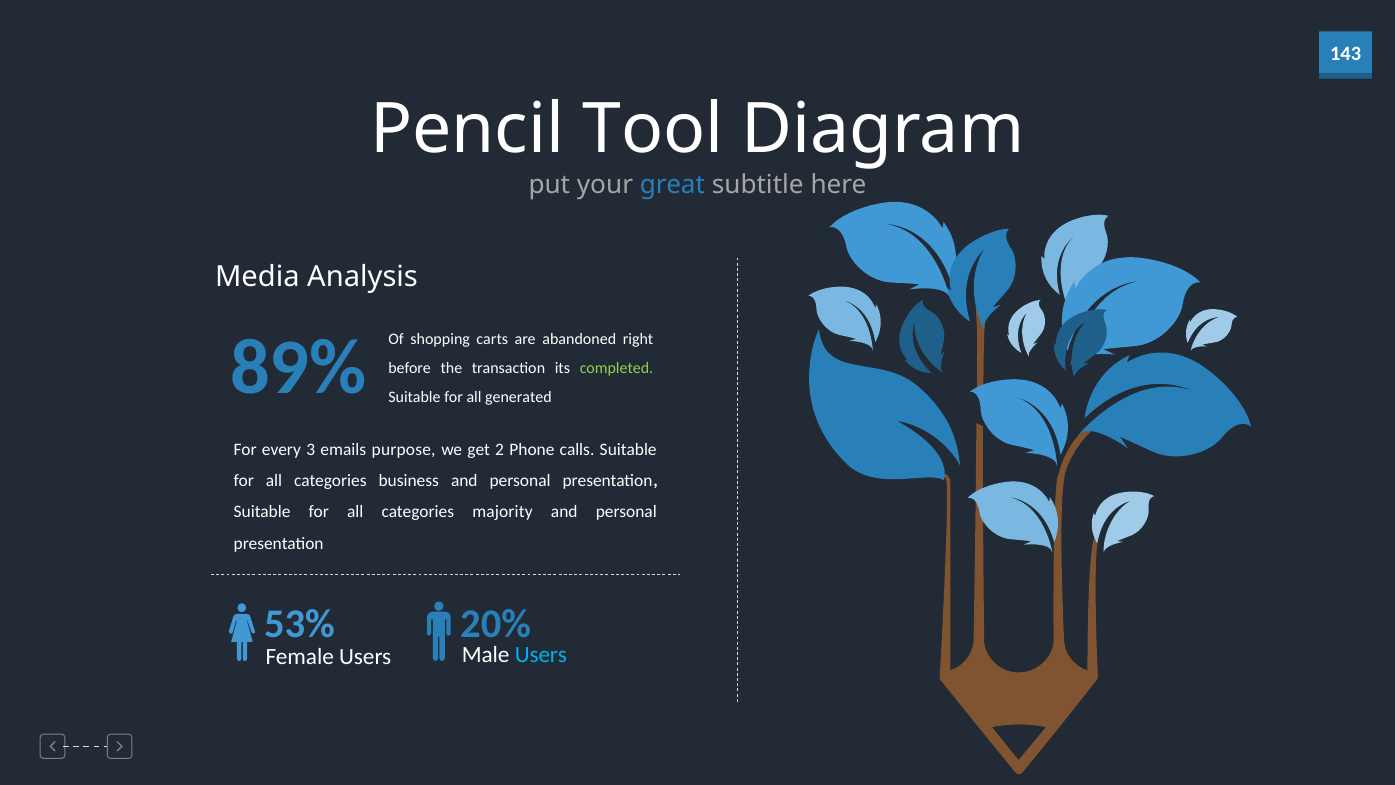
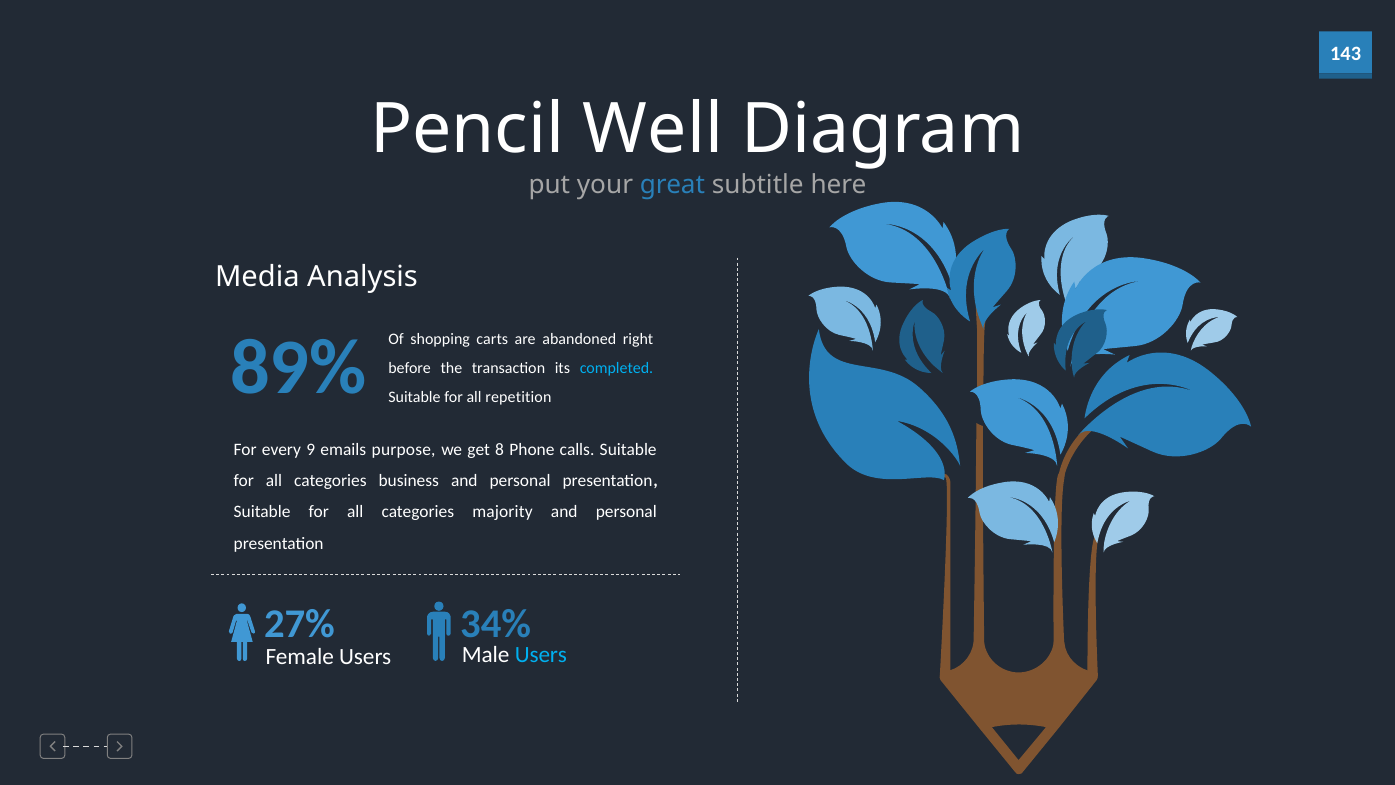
Tool: Tool -> Well
completed colour: light green -> light blue
generated: generated -> repetition
3: 3 -> 9
2: 2 -> 8
53%: 53% -> 27%
20%: 20% -> 34%
